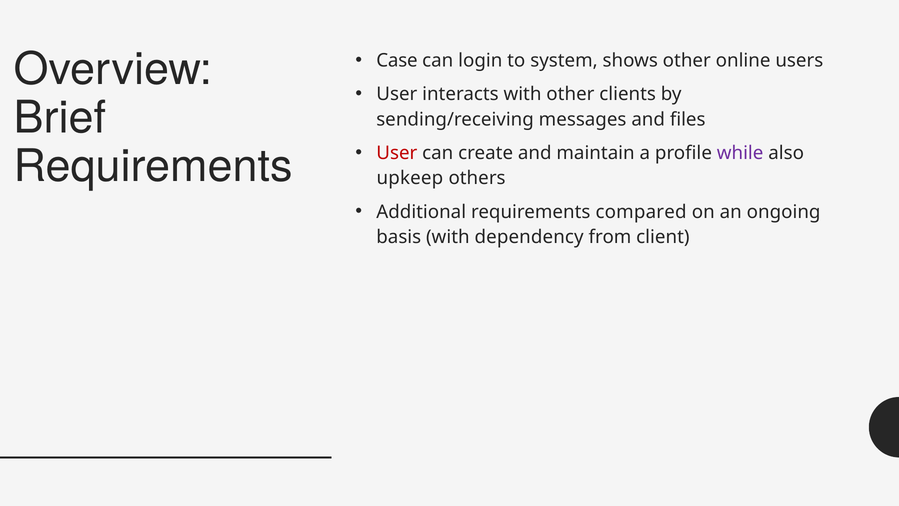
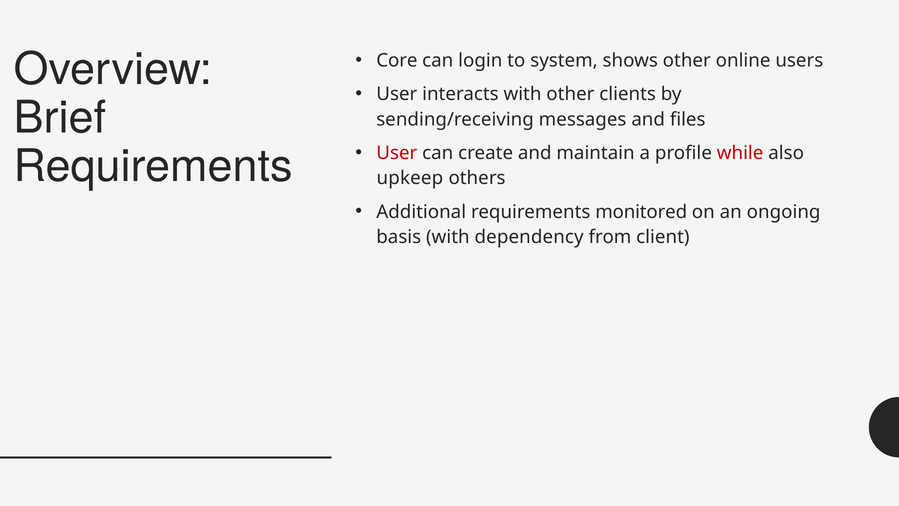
Case: Case -> Core
while colour: purple -> red
compared: compared -> monitored
